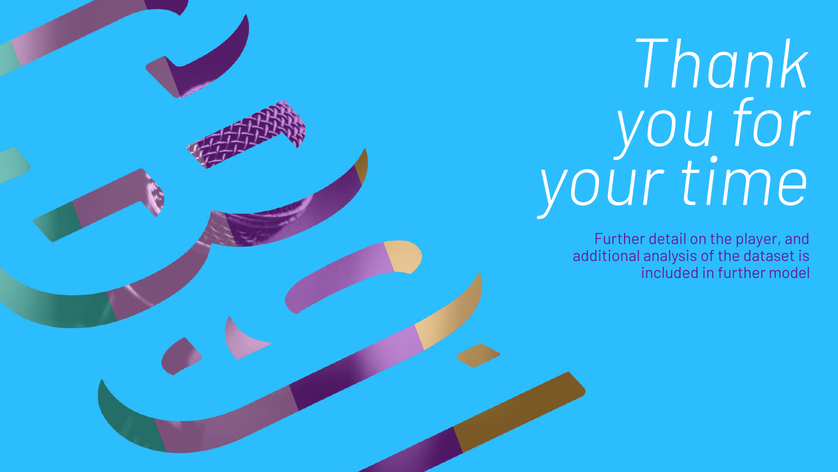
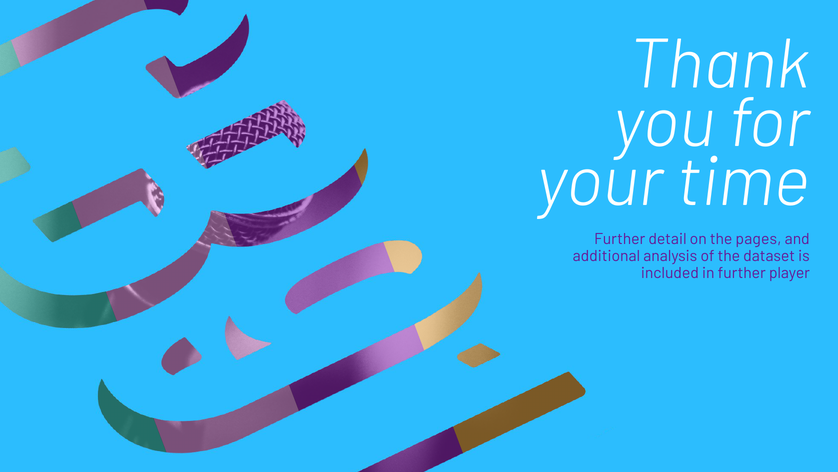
player: player -> pages
model: model -> player
